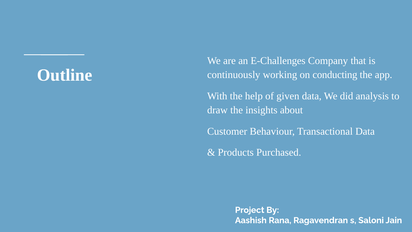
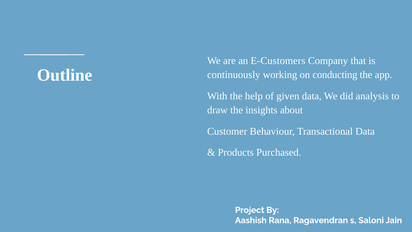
E-Challenges: E-Challenges -> E-Customers
